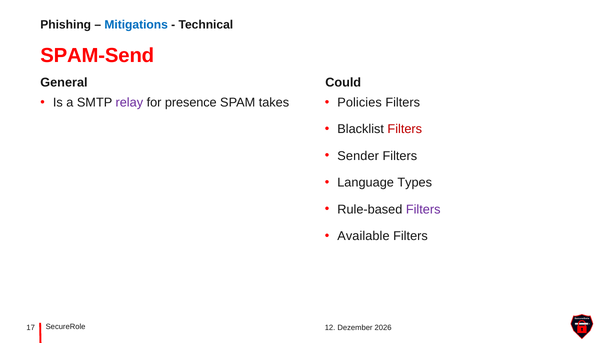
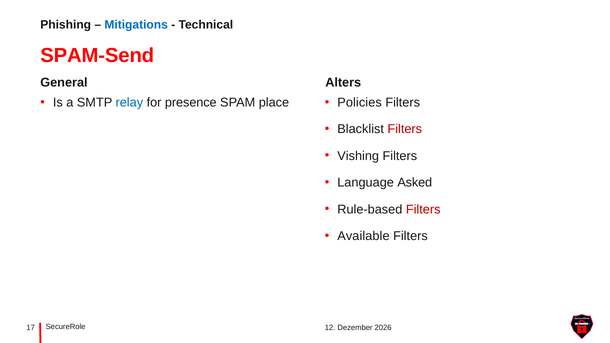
Could: Could -> Alters
relay colour: purple -> blue
takes: takes -> place
Sender: Sender -> Vishing
Types: Types -> Asked
Filters at (423, 209) colour: purple -> red
